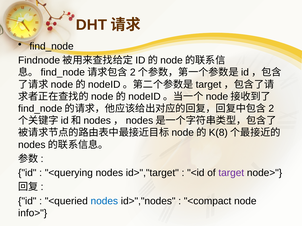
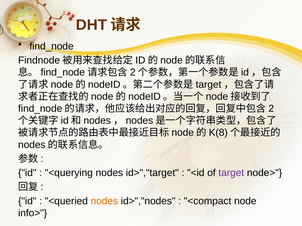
nodes at (104, 201) colour: blue -> orange
